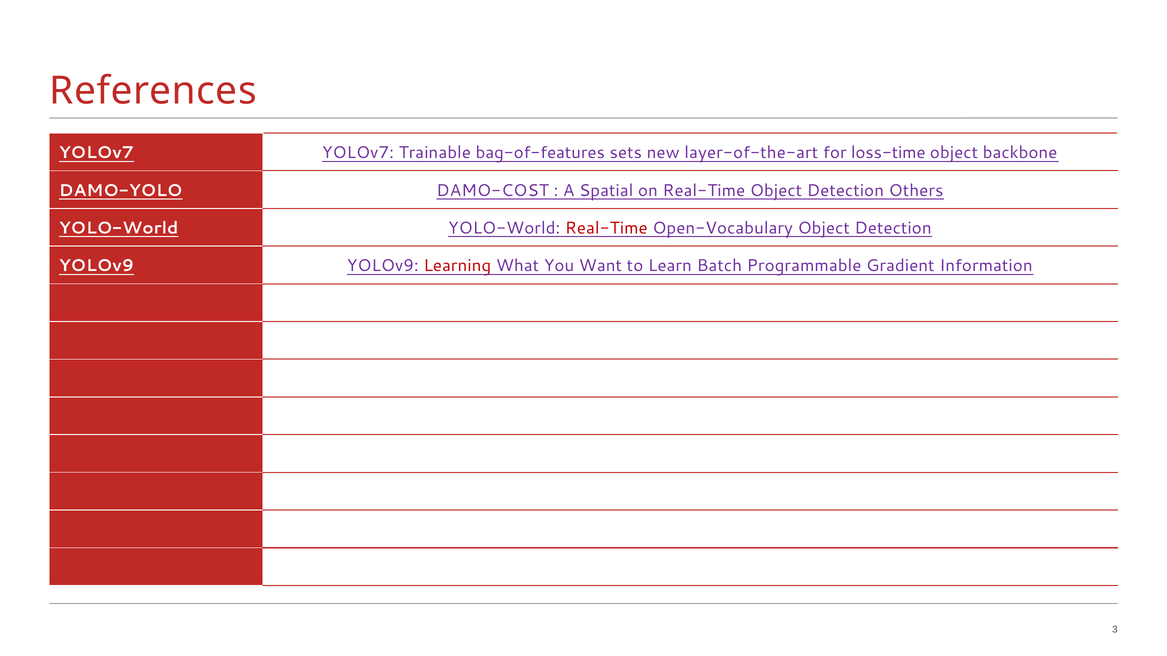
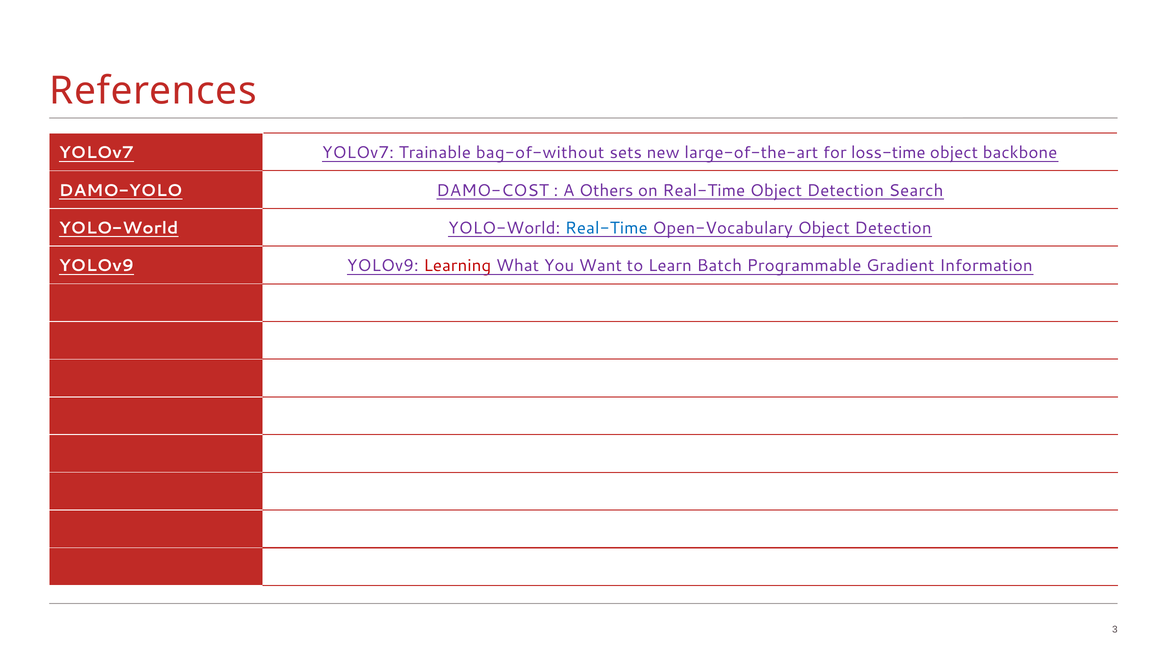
bag-of-features: bag-of-features -> bag-of-without
layer-of-the-art: layer-of-the-art -> large-of-the-art
Spatial: Spatial -> Others
Others: Others -> Search
Real-Time at (606, 228) colour: red -> blue
